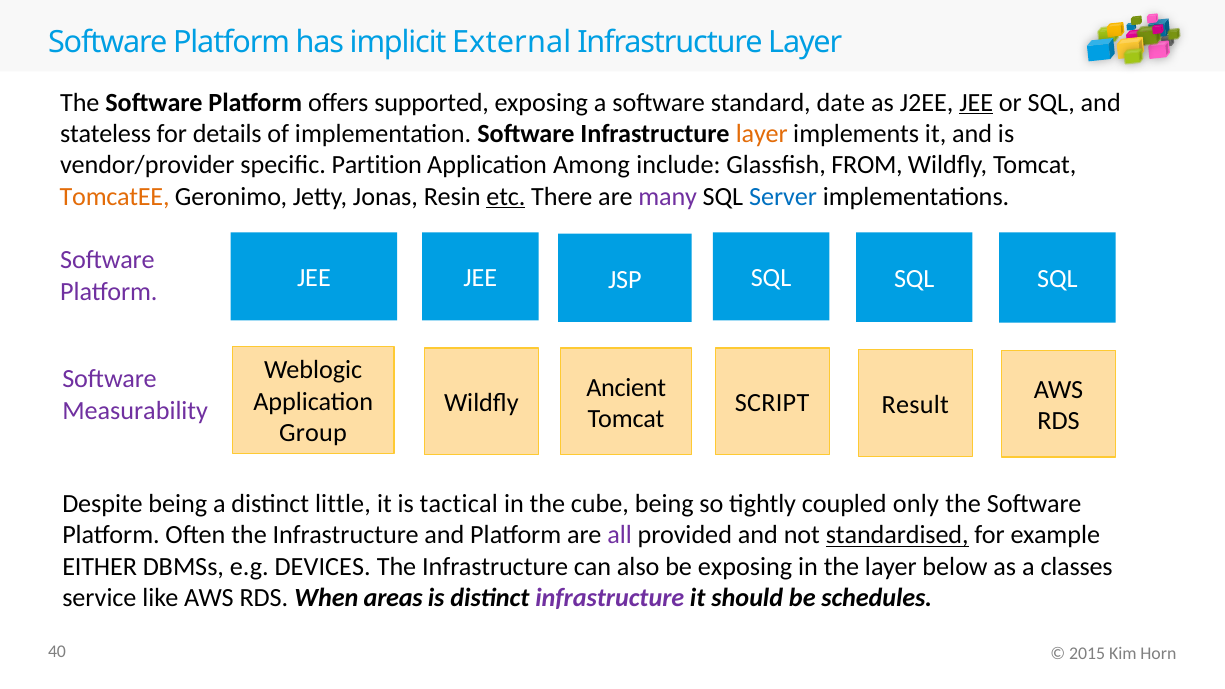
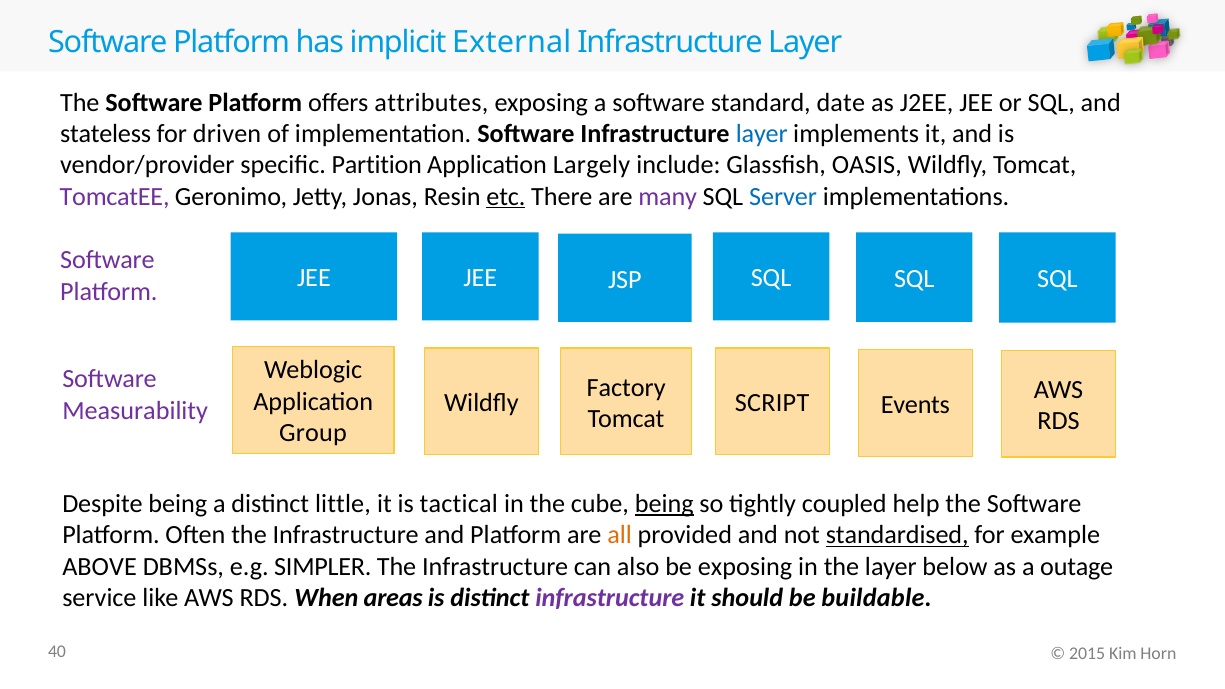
supported: supported -> attributes
JEE at (976, 102) underline: present -> none
details: details -> driven
layer at (762, 134) colour: orange -> blue
Among: Among -> Largely
FROM: FROM -> OASIS
TomcatEE colour: orange -> purple
Ancient: Ancient -> Factory
Result: Result -> Events
being at (664, 504) underline: none -> present
only: only -> help
all colour: purple -> orange
EITHER: EITHER -> ABOVE
DEVICES: DEVICES -> SIMPLER
classes: classes -> outage
schedules: schedules -> buildable
